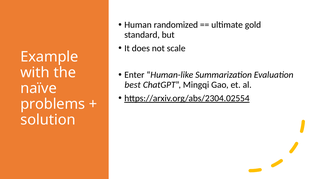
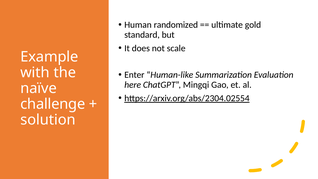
best: best -> here
problems: problems -> challenge
